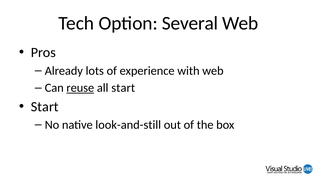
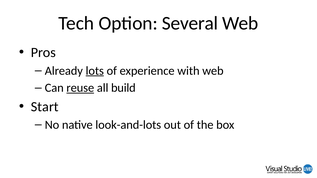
lots underline: none -> present
all start: start -> build
look-and-still: look-and-still -> look-and-lots
